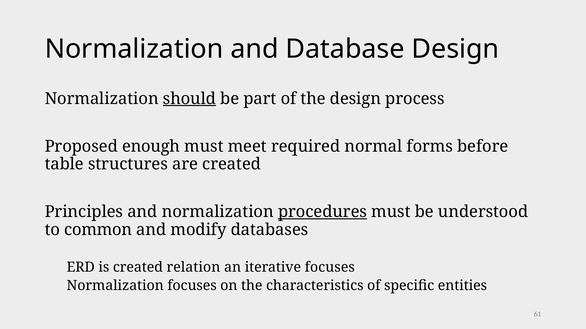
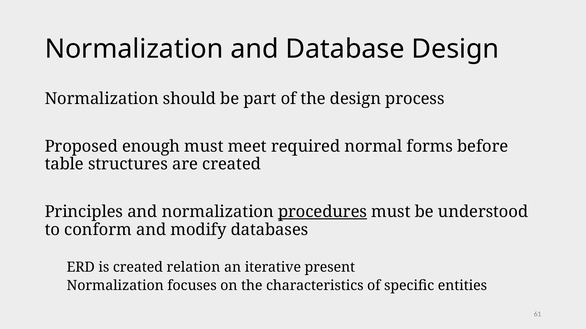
should underline: present -> none
common: common -> conform
iterative focuses: focuses -> present
